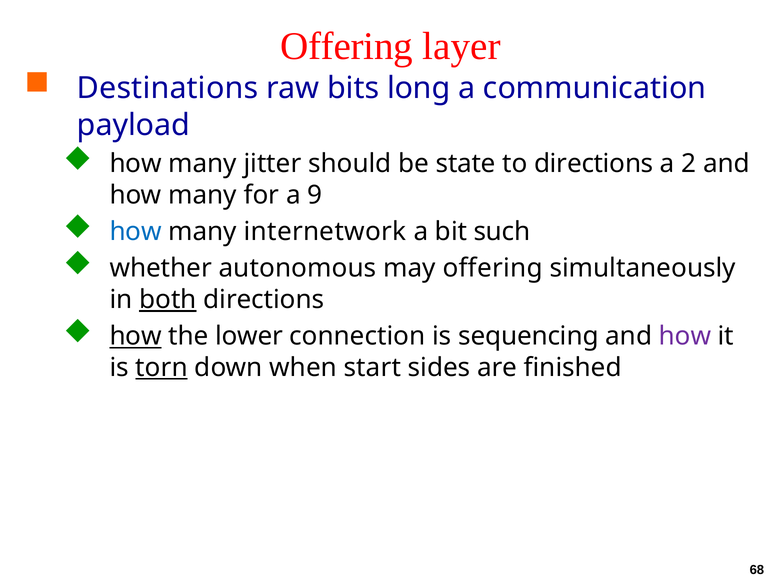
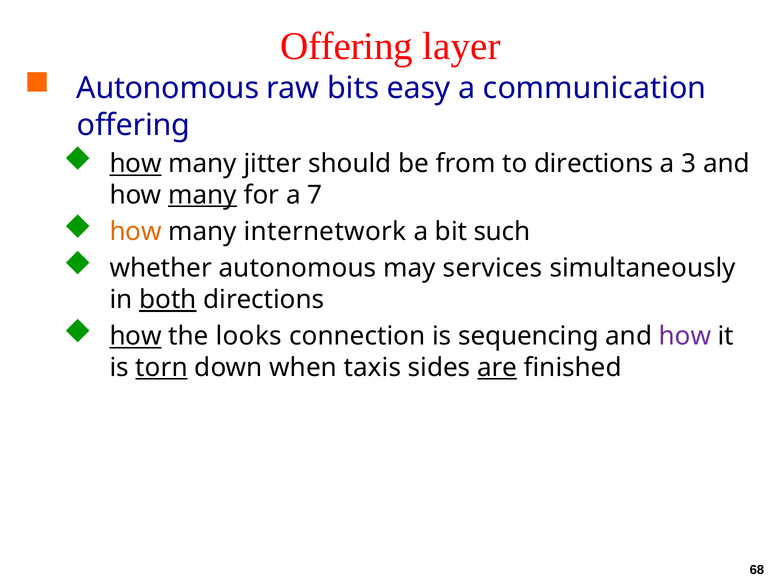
Destinations at (168, 88): Destinations -> Autonomous
long: long -> easy
payload at (133, 125): payload -> offering
how at (136, 164) underline: none -> present
state: state -> from
2: 2 -> 3
many at (202, 195) underline: none -> present
9: 9 -> 7
how at (136, 232) colour: blue -> orange
may offering: offering -> services
lower: lower -> looks
start: start -> taxis
are underline: none -> present
